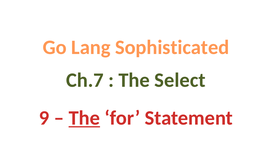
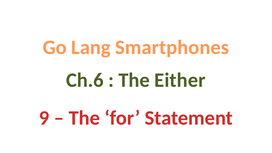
Sophisticated: Sophisticated -> Smartphones
Ch.7: Ch.7 -> Ch.6
Select: Select -> Either
The at (84, 118) underline: present -> none
